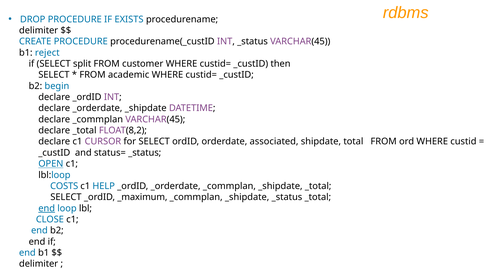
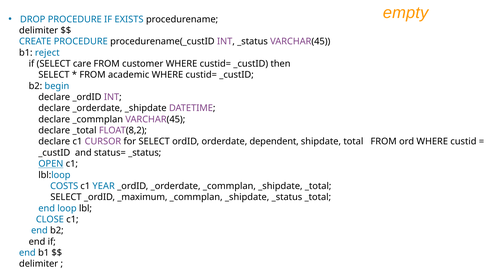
rdbms: rdbms -> empty
split: split -> care
associated: associated -> dependent
HELP: HELP -> YEAR
end at (47, 208) underline: present -> none
